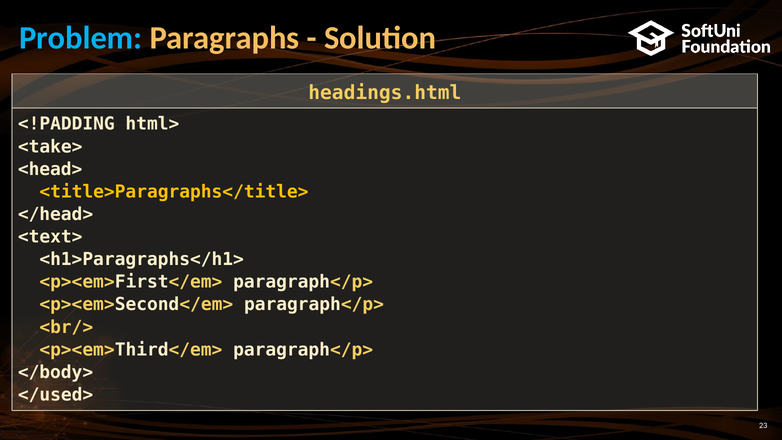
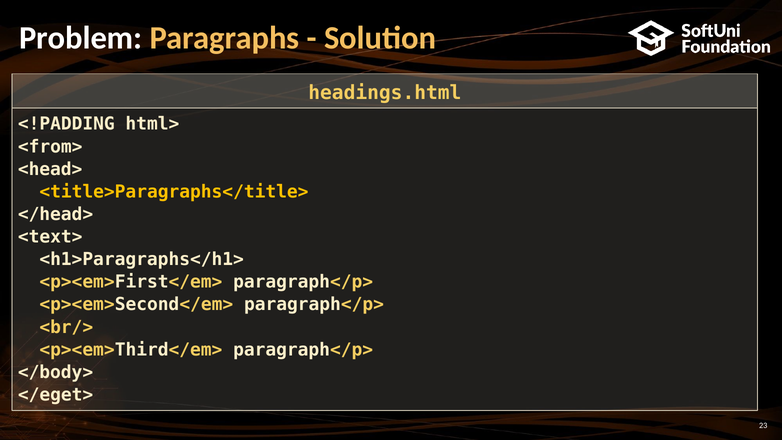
Problem colour: light blue -> white
<take>: <take> -> <from>
</used>: </used> -> </eget>
